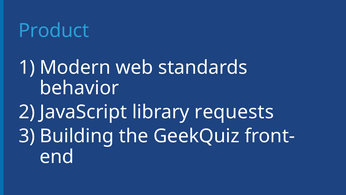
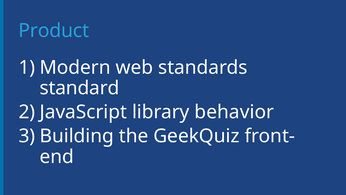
behavior: behavior -> standard
requests: requests -> behavior
